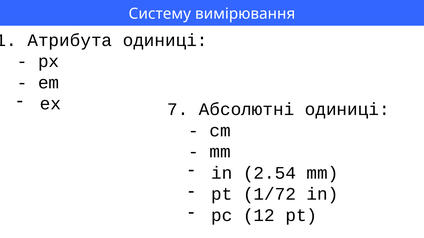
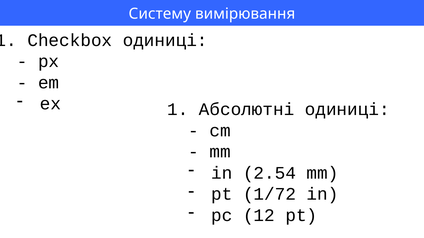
Атрибута: Атрибута -> Checkbox
ex 7: 7 -> 1
